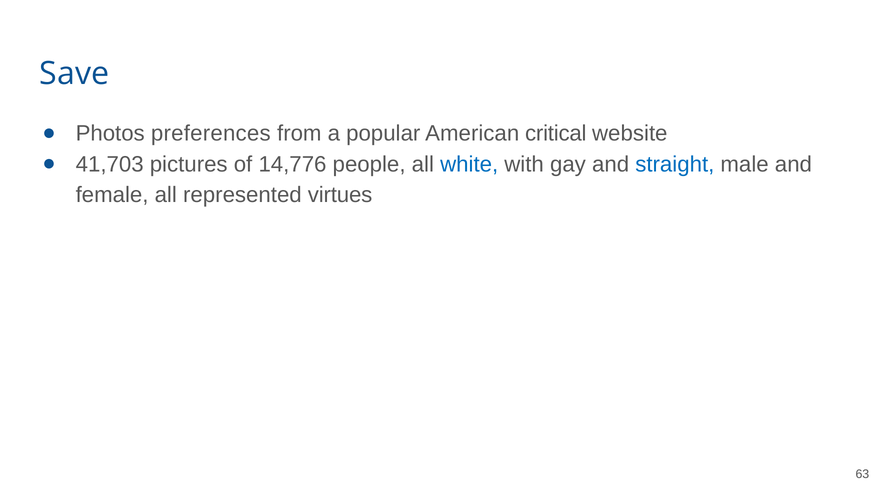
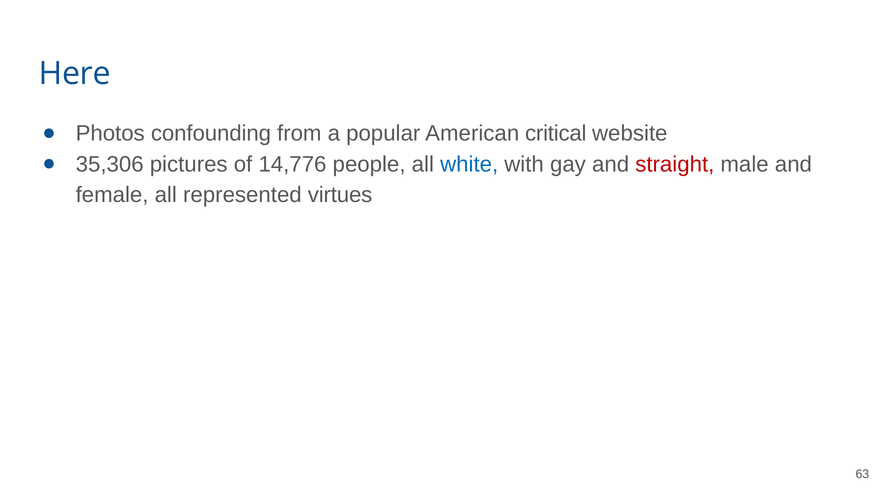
Save: Save -> Here
preferences: preferences -> confounding
41,703: 41,703 -> 35,306
straight colour: blue -> red
